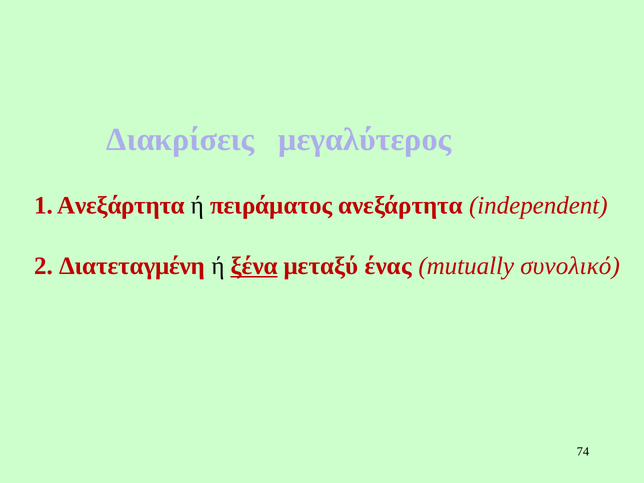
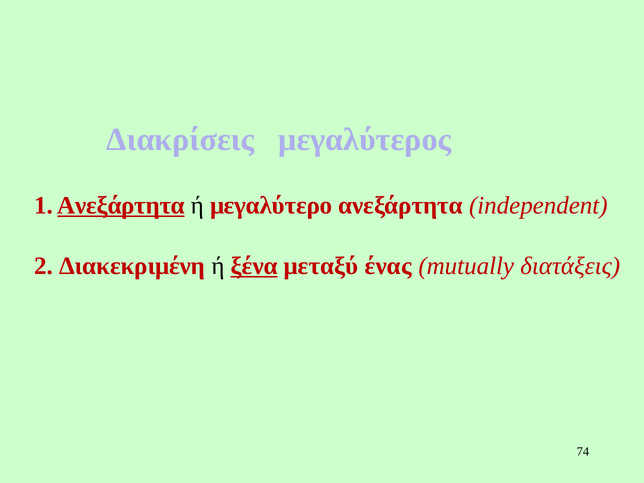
Ανεξάρτητα at (121, 206) underline: none -> present
πειράματος: πειράματος -> μεγαλύτερο
Διατεταγμένη: Διατεταγμένη -> Διακεκριμένη
συνολικό: συνολικό -> διατάξεις
